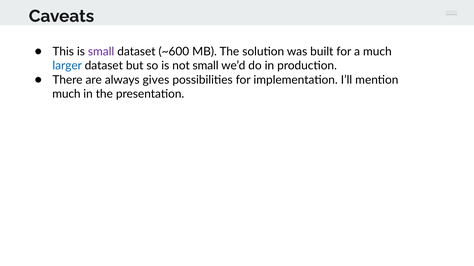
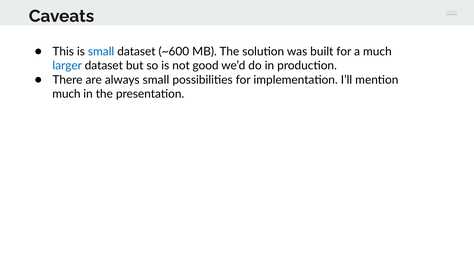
small at (101, 52) colour: purple -> blue
not small: small -> good
always gives: gives -> small
